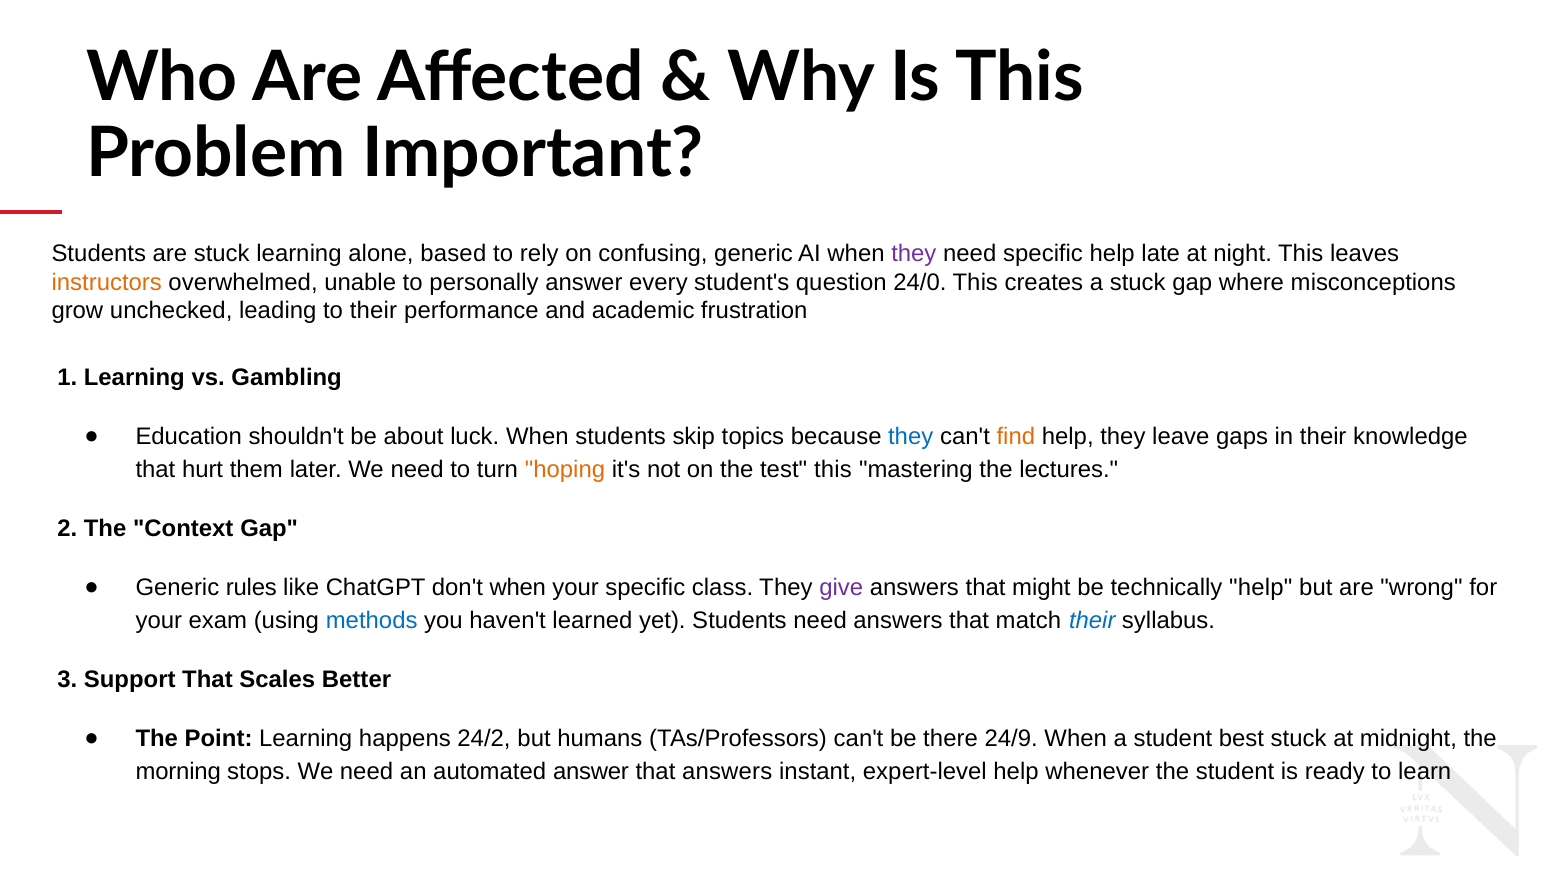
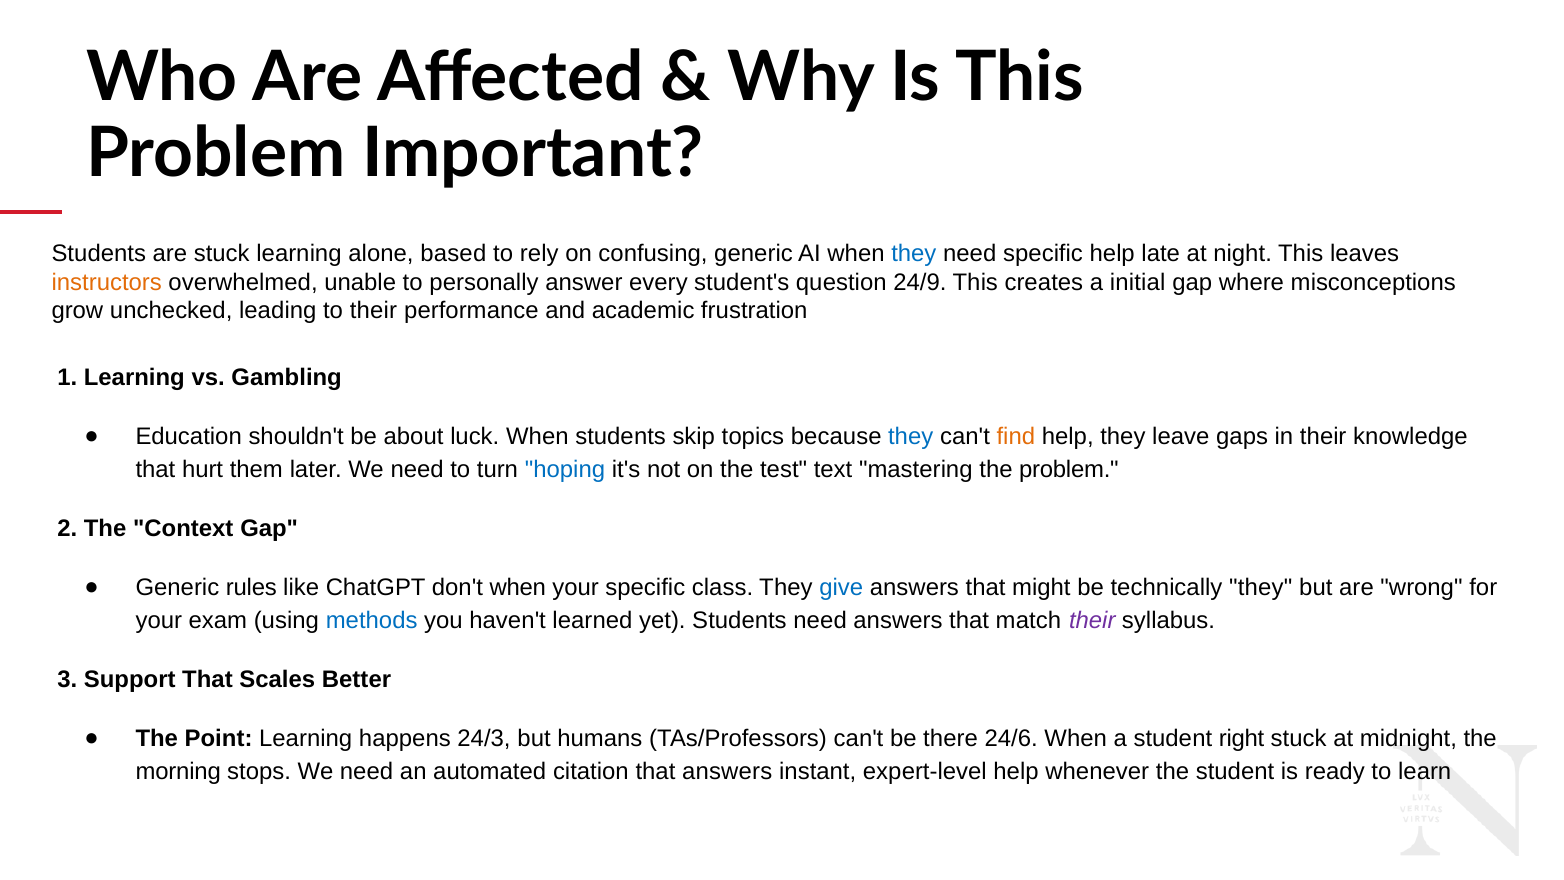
they at (914, 254) colour: purple -> blue
24/0: 24/0 -> 24/9
a stuck: stuck -> initial
hoping colour: orange -> blue
test this: this -> text
the lectures: lectures -> problem
give colour: purple -> blue
technically help: help -> they
their at (1092, 621) colour: blue -> purple
24/2: 24/2 -> 24/3
24/9: 24/9 -> 24/6
best: best -> right
automated answer: answer -> citation
